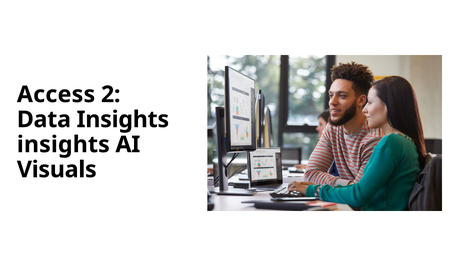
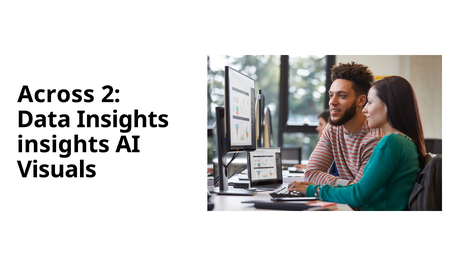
Access: Access -> Across
